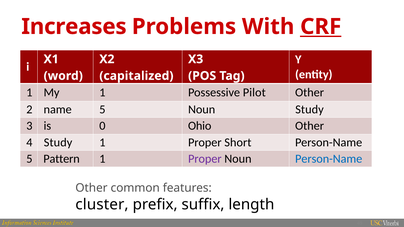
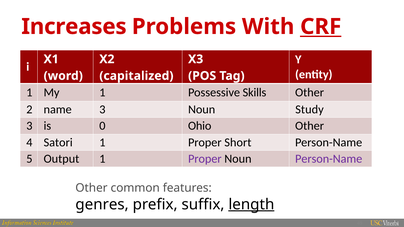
Pilot: Pilot -> Skills
name 5: 5 -> 3
4 Study: Study -> Satori
Pattern: Pattern -> Output
Person-Name at (329, 159) colour: blue -> purple
cluster: cluster -> genres
length underline: none -> present
